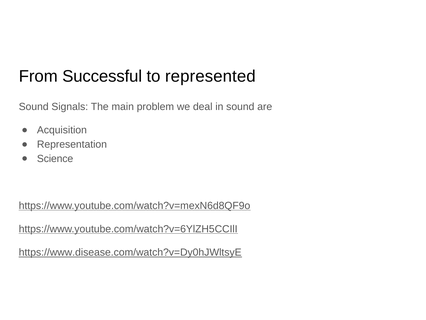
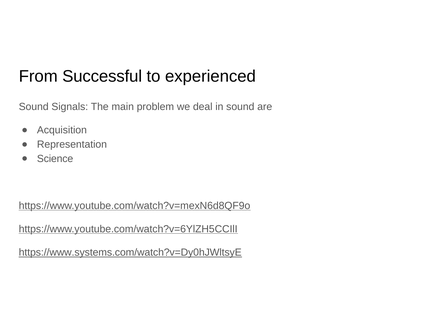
represented: represented -> experienced
https://www.disease.com/watch?v=Dy0hJWltsyE: https://www.disease.com/watch?v=Dy0hJWltsyE -> https://www.systems.com/watch?v=Dy0hJWltsyE
